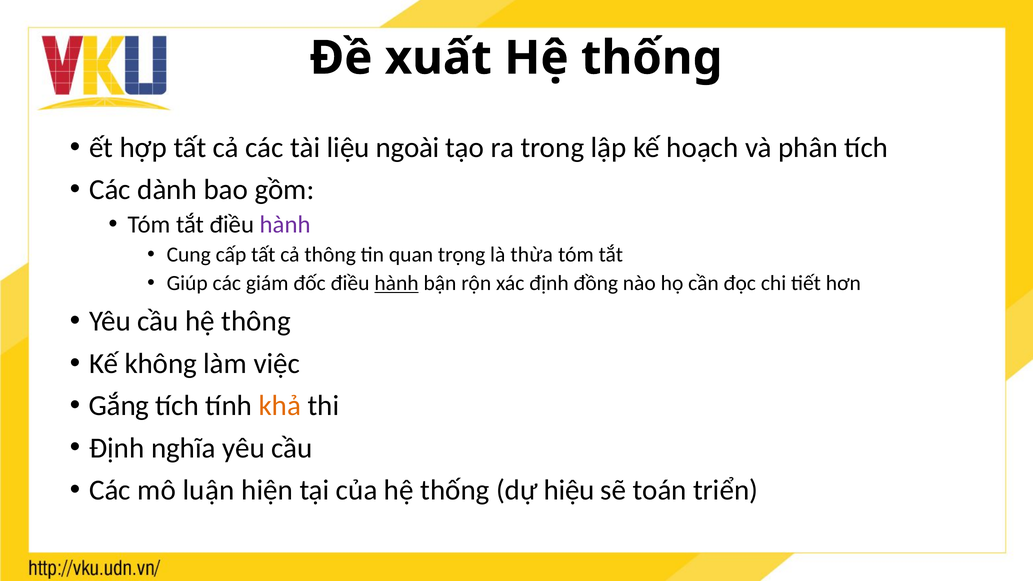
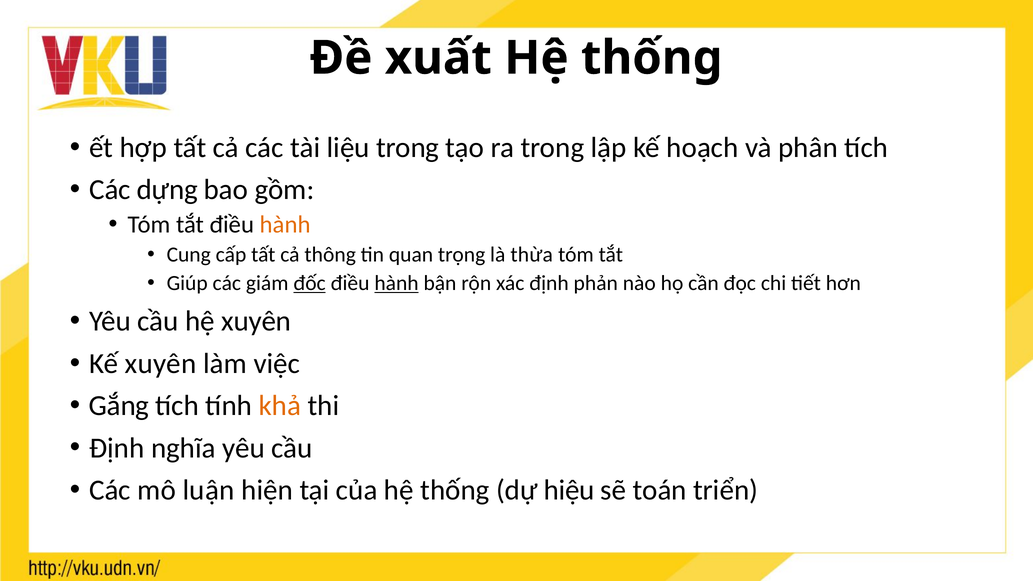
liệu ngoài: ngoài -> trong
dành: dành -> dựng
hành at (285, 224) colour: purple -> orange
đốc underline: none -> present
đồng: đồng -> phản
hệ thông: thông -> xuyên
Kế không: không -> xuyên
